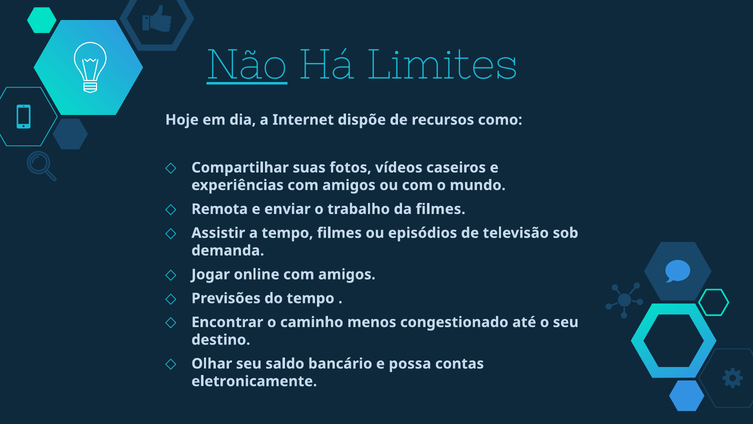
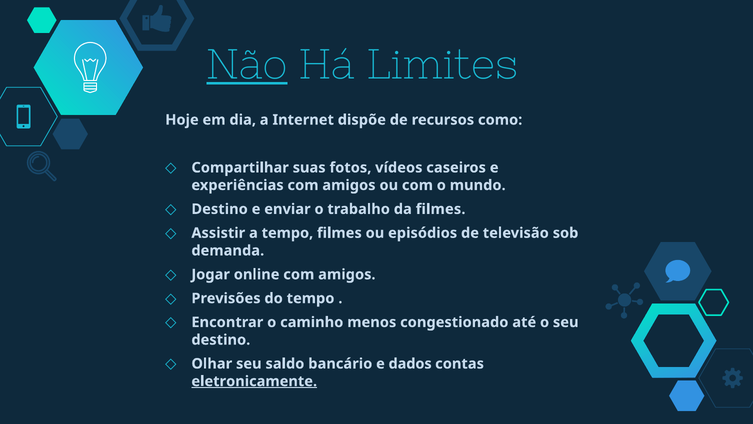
Remota at (220, 209): Remota -> Destino
possa: possa -> dados
eletronicamente underline: none -> present
